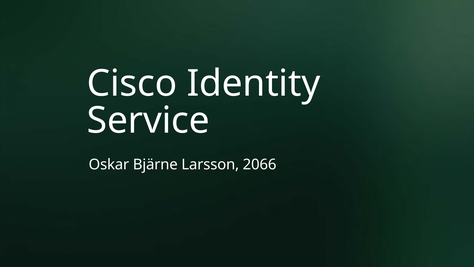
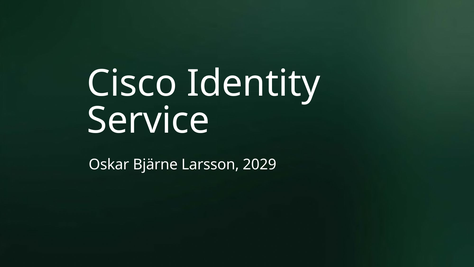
2066: 2066 -> 2029
